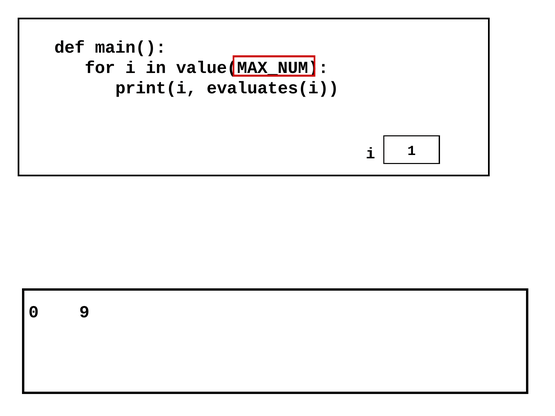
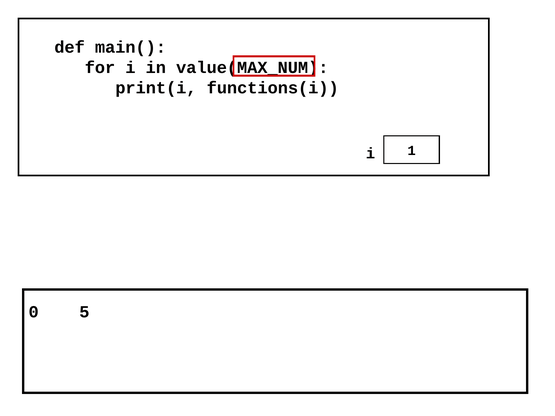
evaluates(i: evaluates(i -> functions(i
9: 9 -> 5
